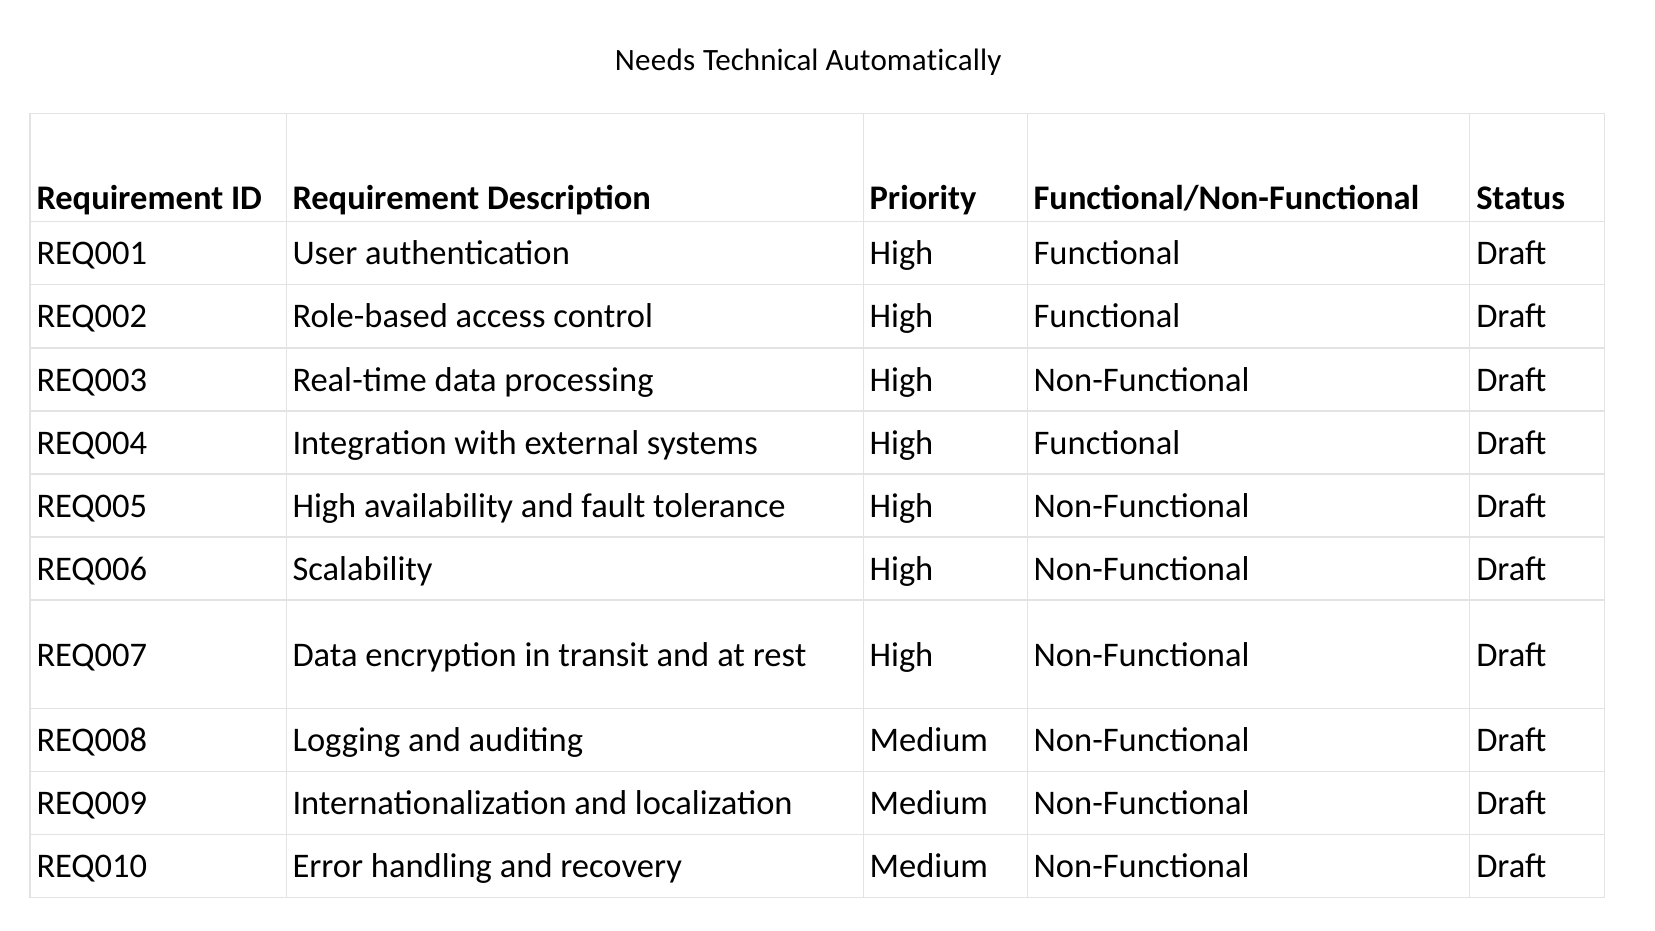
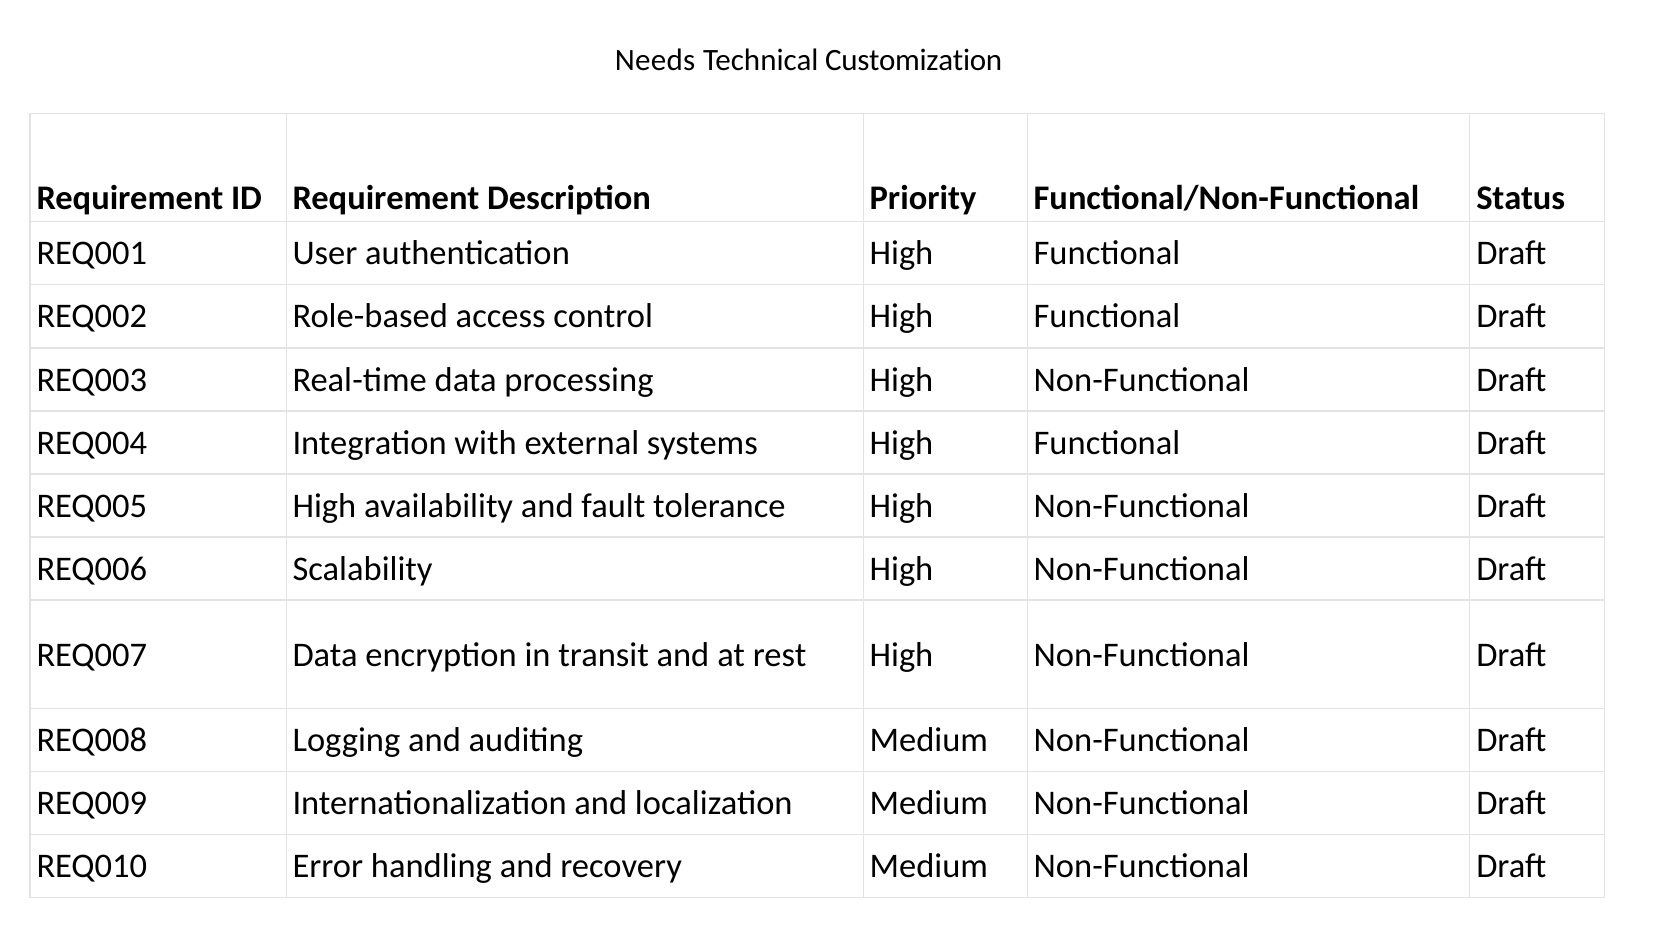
Automatically: Automatically -> Customization
